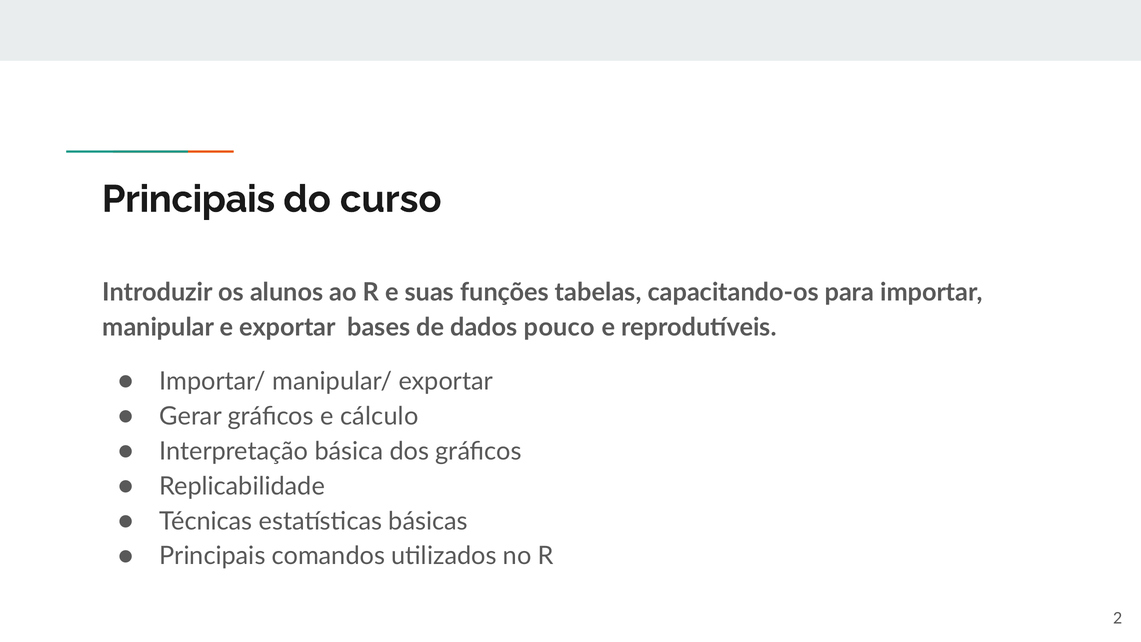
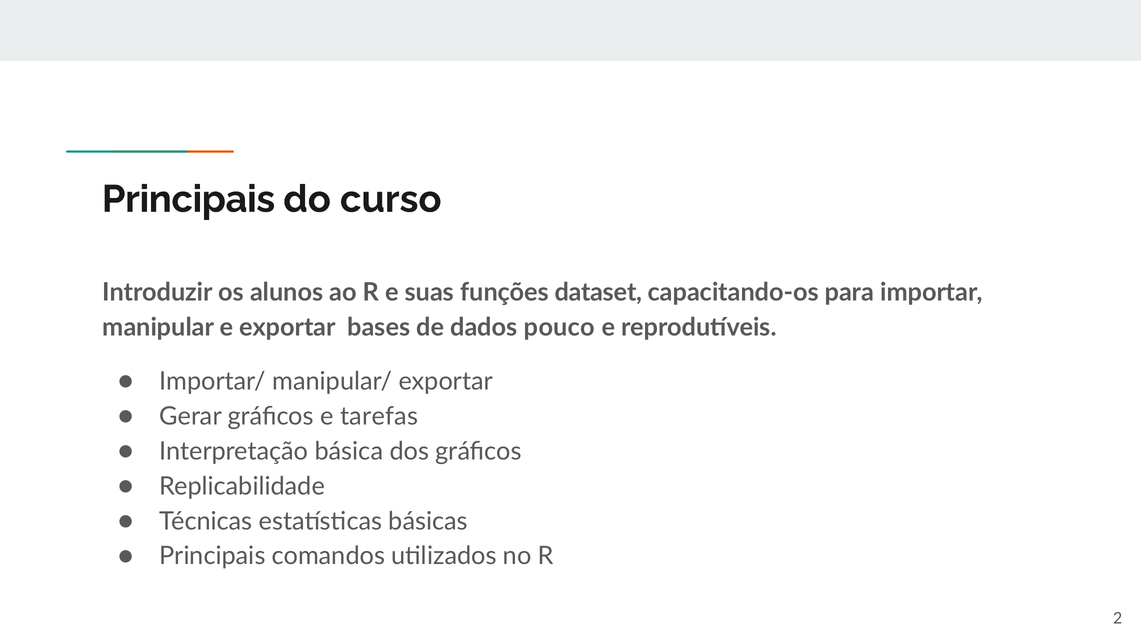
tabelas: tabelas -> dataset
cálculo: cálculo -> tarefas
